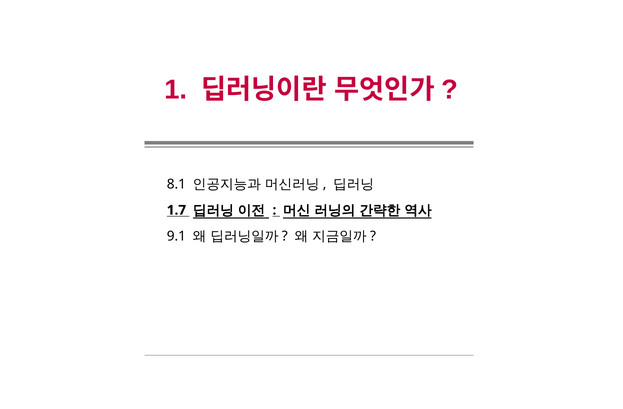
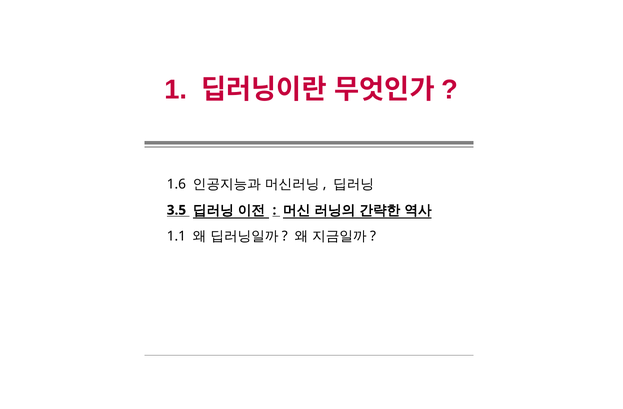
8.1: 8.1 -> 1.6
1.7: 1.7 -> 3.5
9.1: 9.1 -> 1.1
